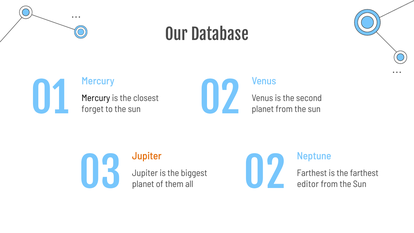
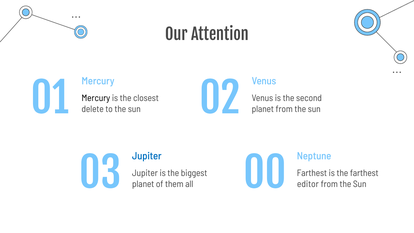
Database: Database -> Attention
forget: forget -> delete
Jupiter at (147, 156) colour: orange -> blue
03 02: 02 -> 00
